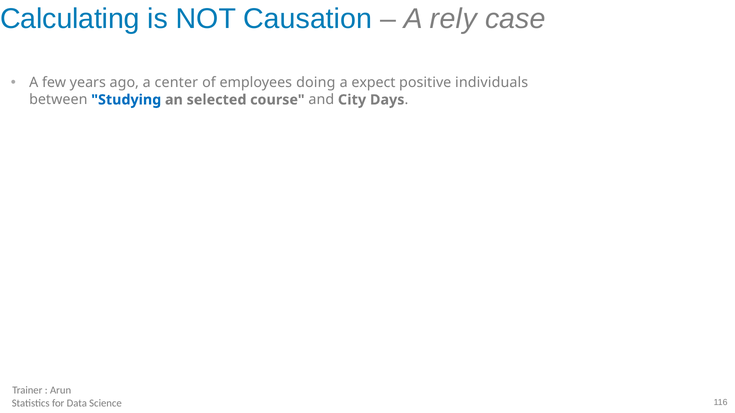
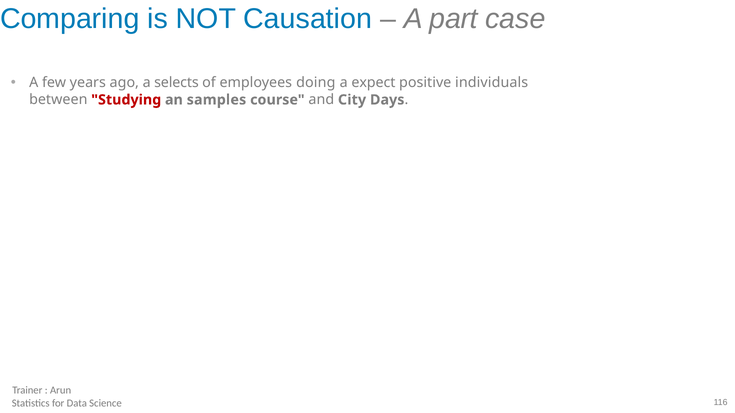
Calculating: Calculating -> Comparing
rely: rely -> part
center: center -> selects
Studying colour: blue -> red
selected: selected -> samples
